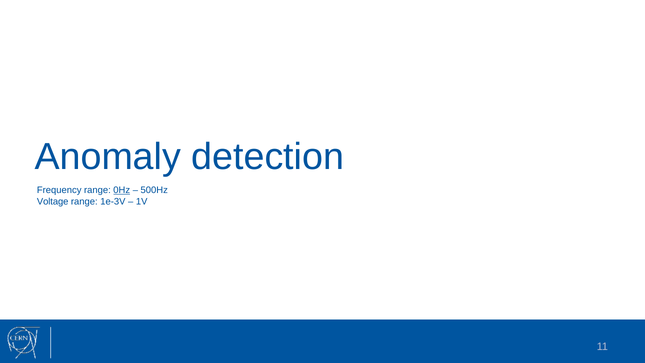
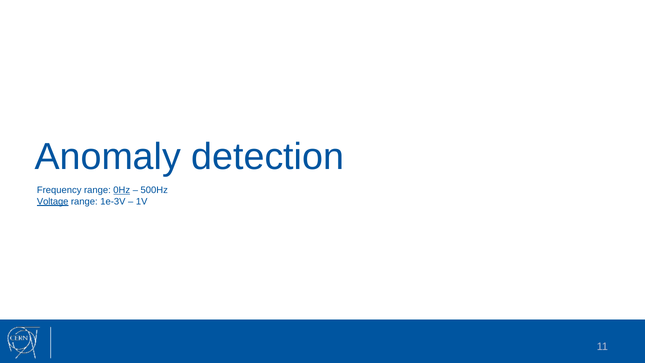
Voltage underline: none -> present
